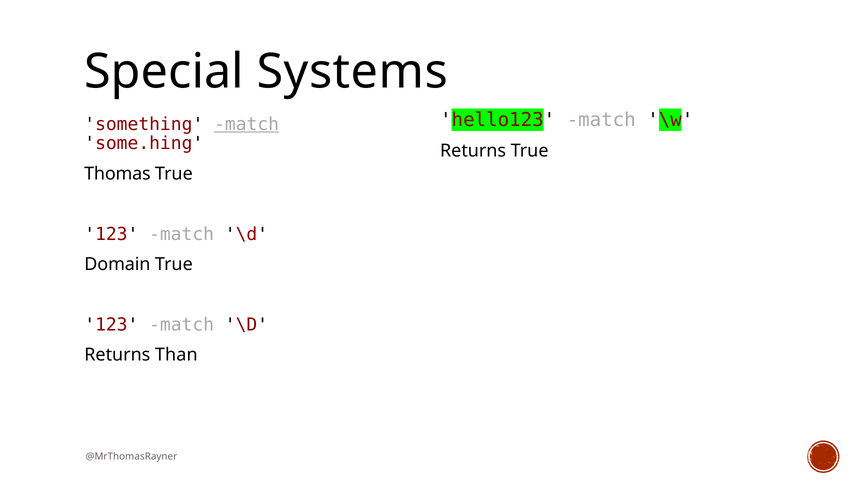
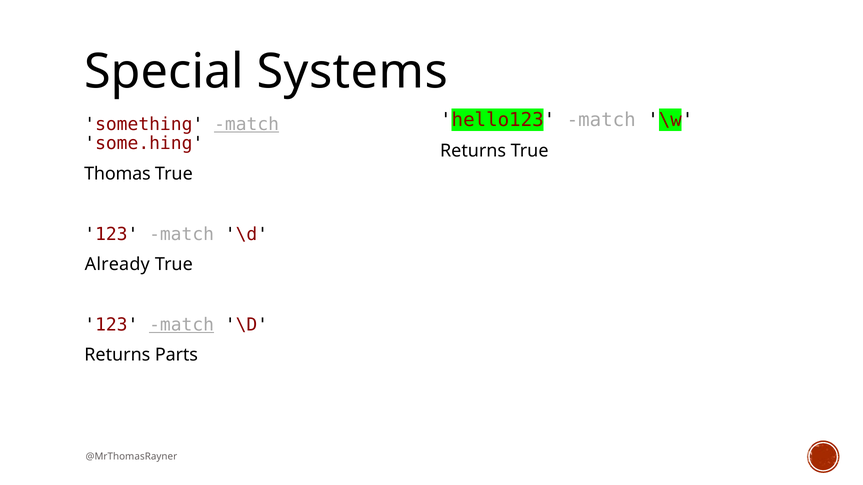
Domain: Domain -> Already
match at (182, 325) underline: none -> present
Than: Than -> Parts
